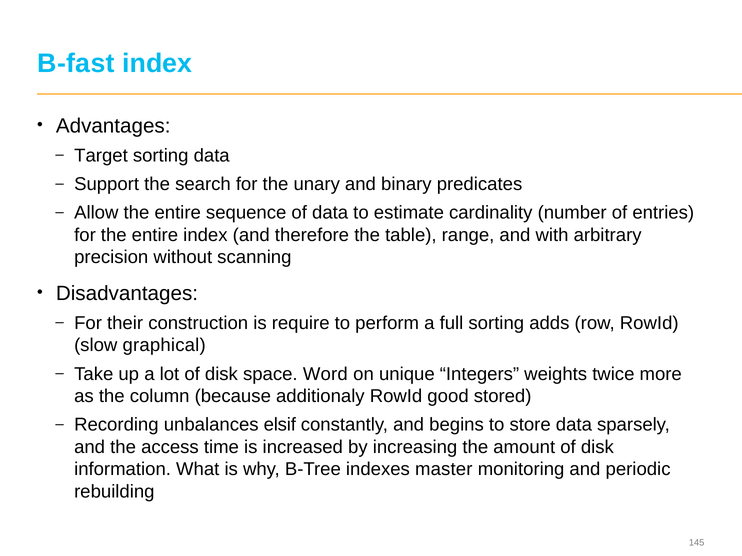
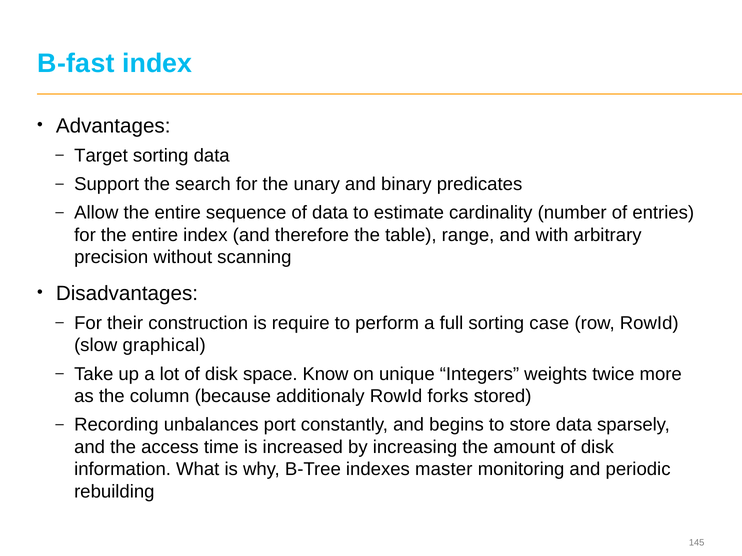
adds: adds -> case
Word: Word -> Know
good: good -> forks
elsif: elsif -> port
